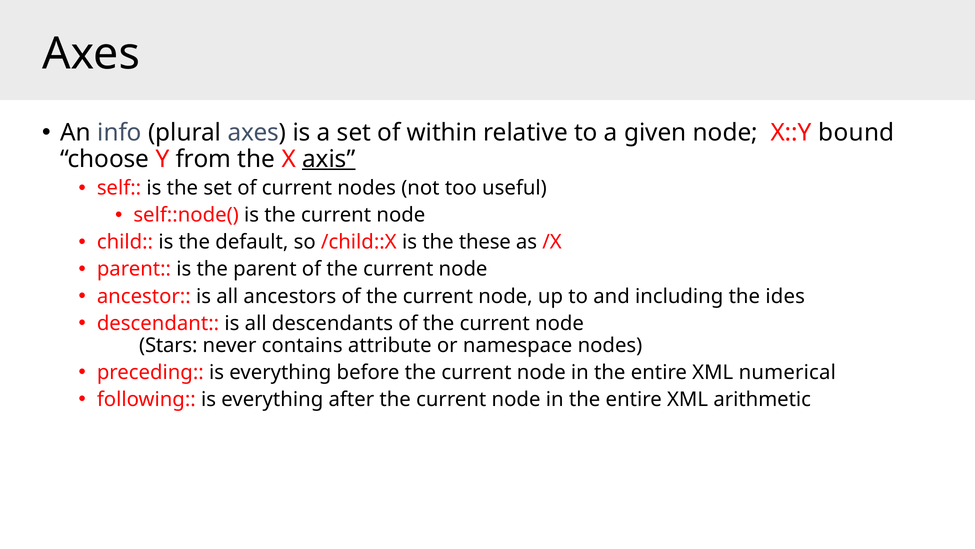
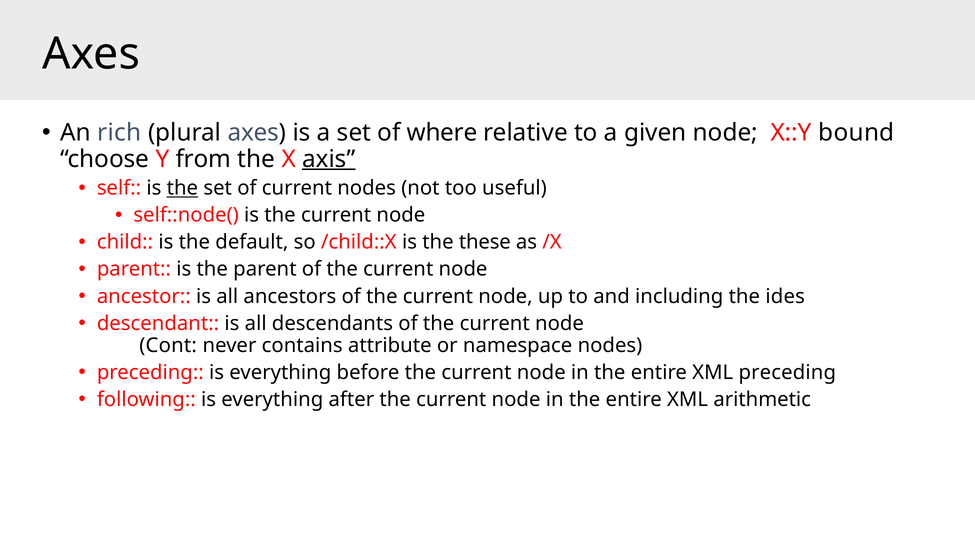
info: info -> rich
within: within -> where
the at (182, 188) underline: none -> present
Stars: Stars -> Cont
XML numerical: numerical -> preceding
